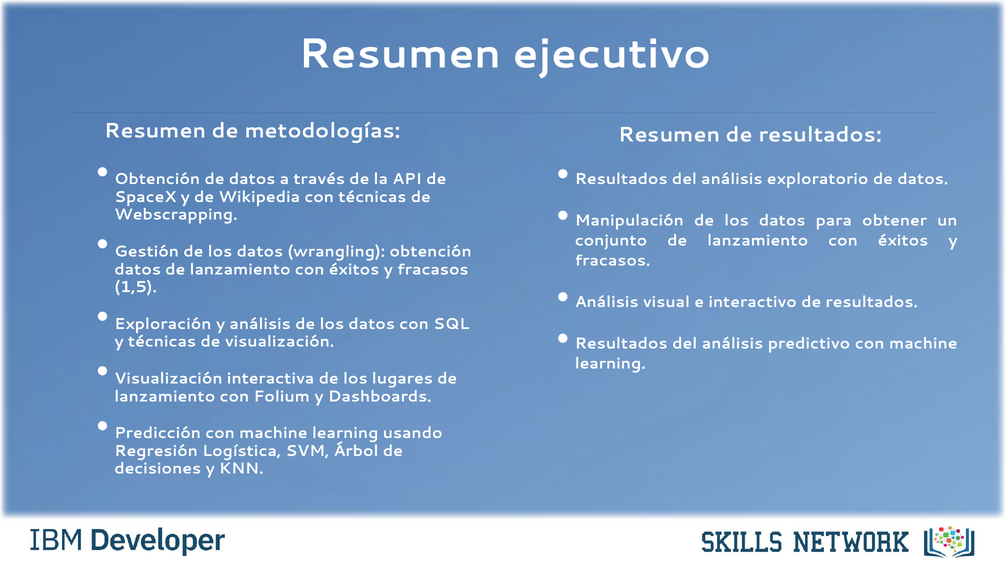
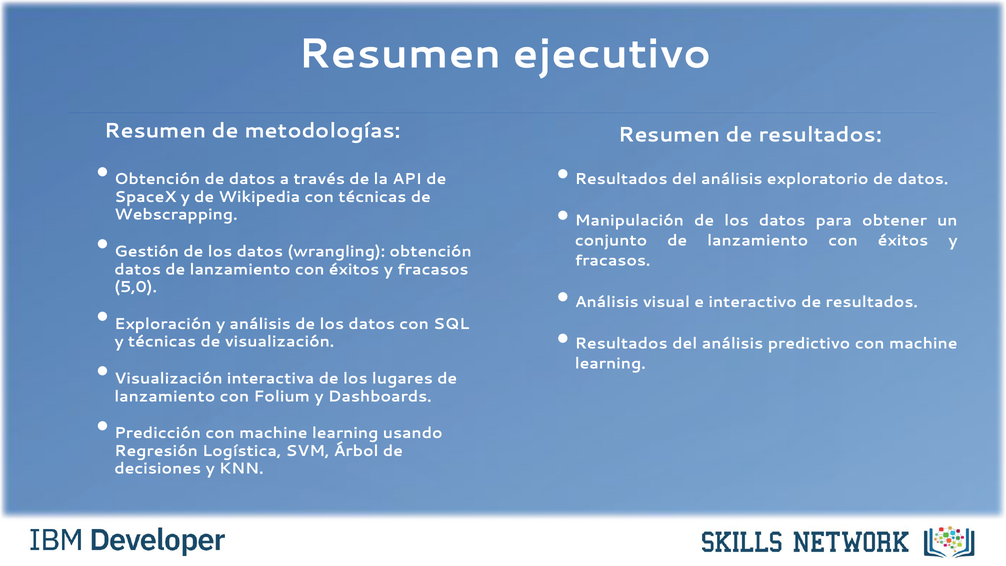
1,5: 1,5 -> 5,0
